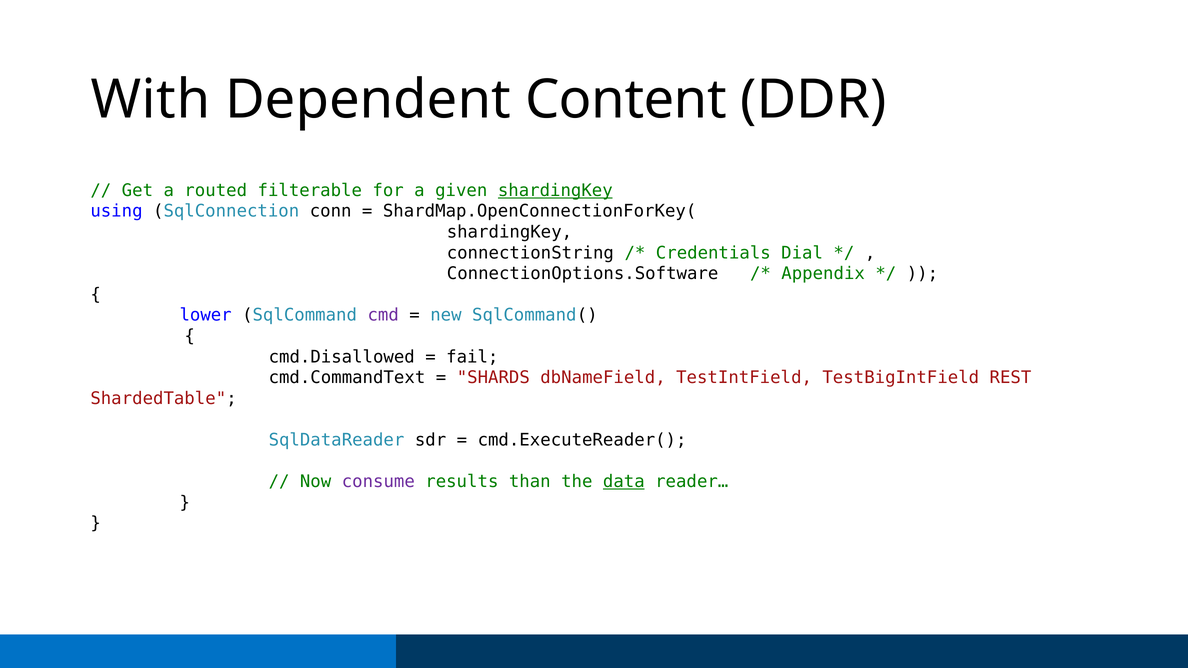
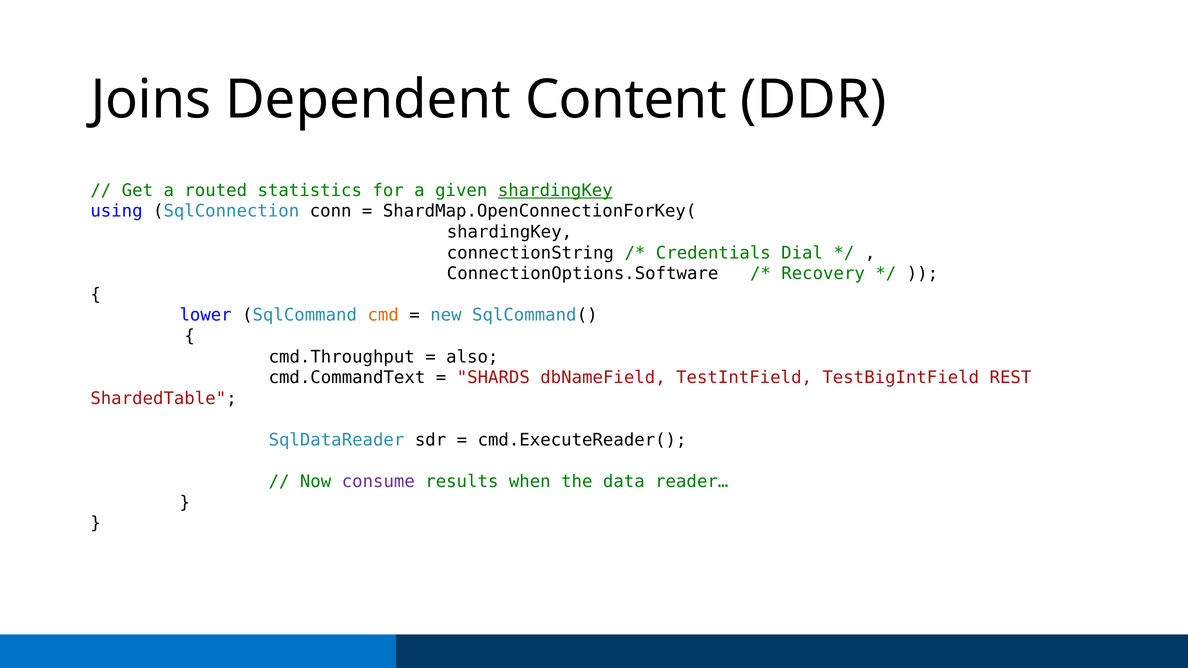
With: With -> Joins
filterable: filterable -> statistics
Appendix: Appendix -> Recovery
cmd colour: purple -> orange
cmd.Disallowed: cmd.Disallowed -> cmd.Throughput
fail: fail -> also
than: than -> when
data underline: present -> none
